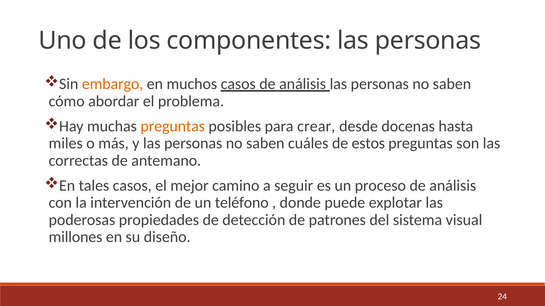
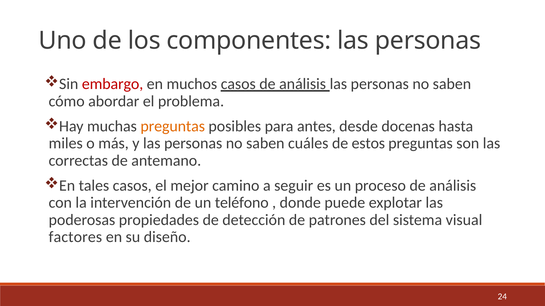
embargo colour: orange -> red
crear: crear -> antes
millones: millones -> factores
